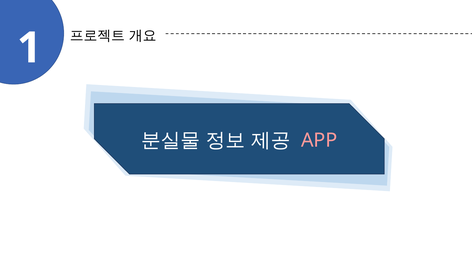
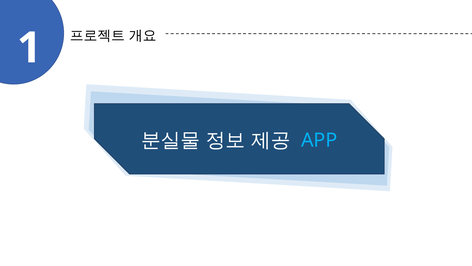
APP colour: pink -> light blue
